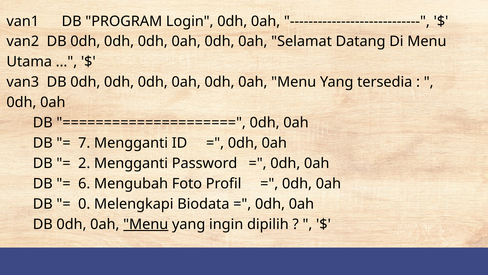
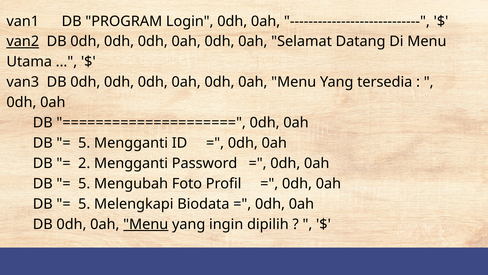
van2 underline: none -> present
7 at (84, 143): 7 -> 5
6 at (84, 183): 6 -> 5
0 at (84, 204): 0 -> 5
